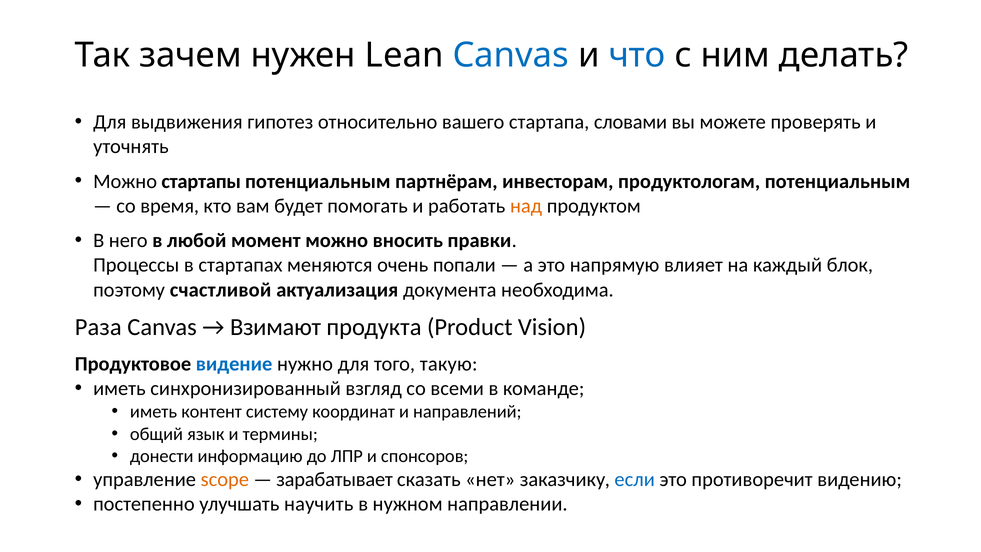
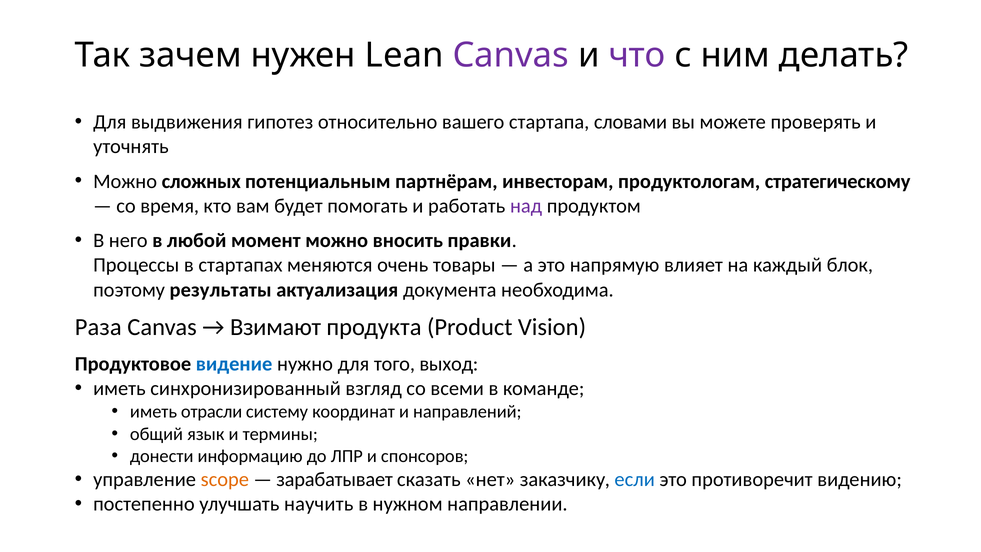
Canvas at (511, 55) colour: blue -> purple
что colour: blue -> purple
стартапы: стартапы -> сложных
продуктологам потенциальным: потенциальным -> стратегическому
над colour: orange -> purple
попали: попали -> товары
счастливой: счастливой -> результаты
такую: такую -> выход
контент: контент -> отрасли
